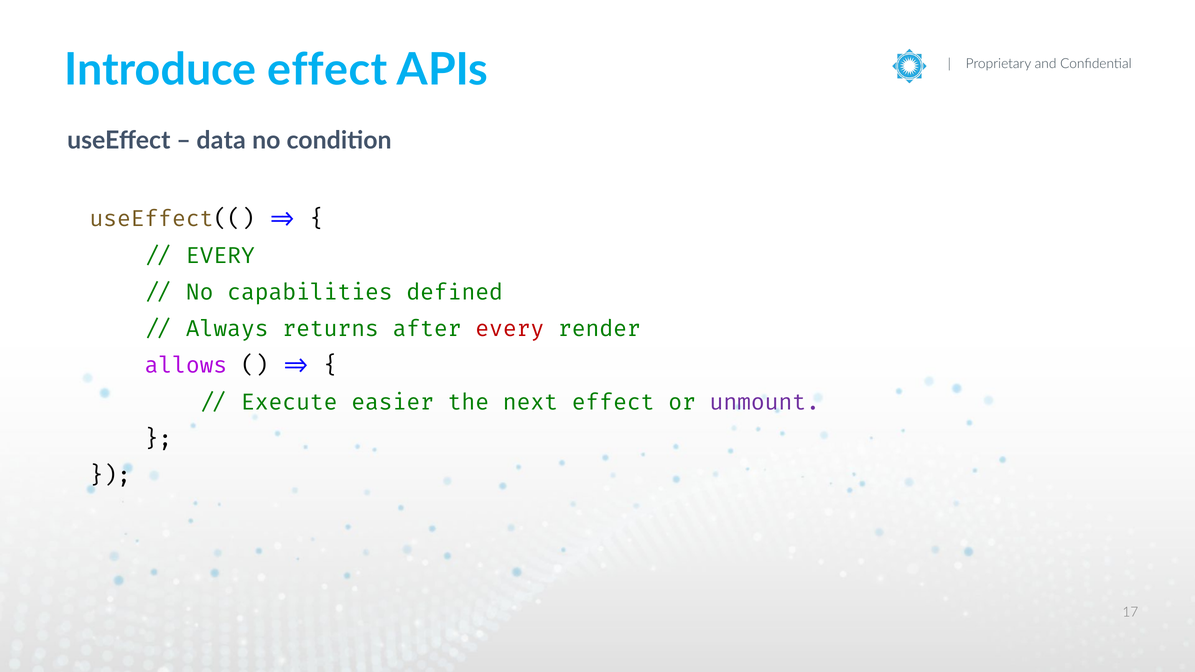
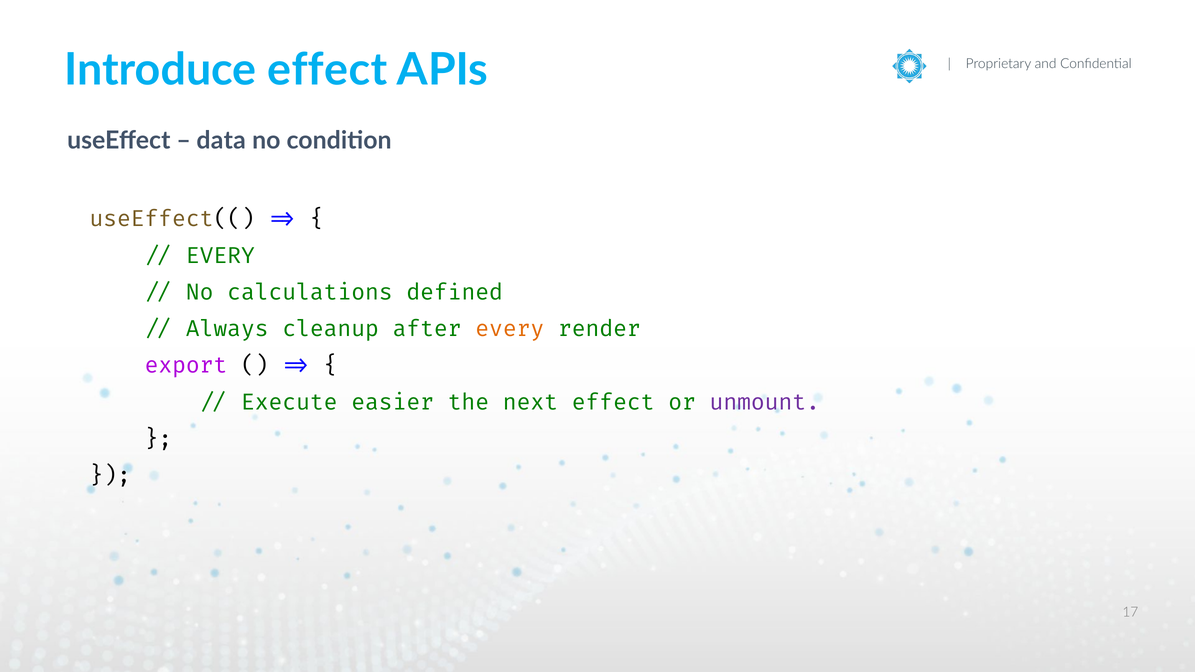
capabilities: capabilities -> calculations
returns: returns -> cleanup
every at (510, 329) colour: red -> orange
allows: allows -> export
